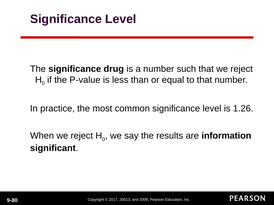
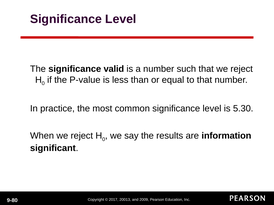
drug: drug -> valid
1.26: 1.26 -> 5.30
